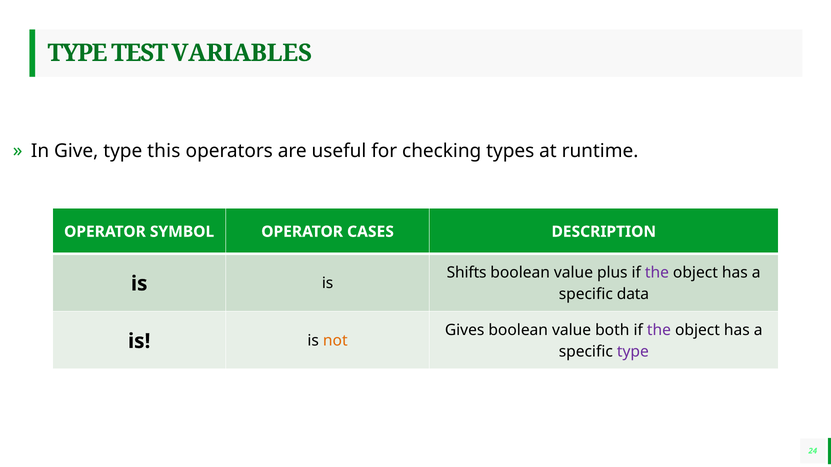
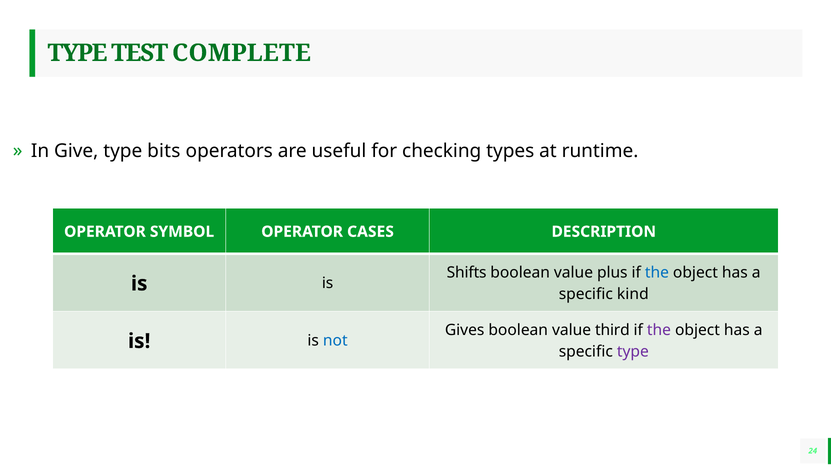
VARIABLES: VARIABLES -> COMPLETE
this: this -> bits
the at (657, 273) colour: purple -> blue
data: data -> kind
both: both -> third
not colour: orange -> blue
